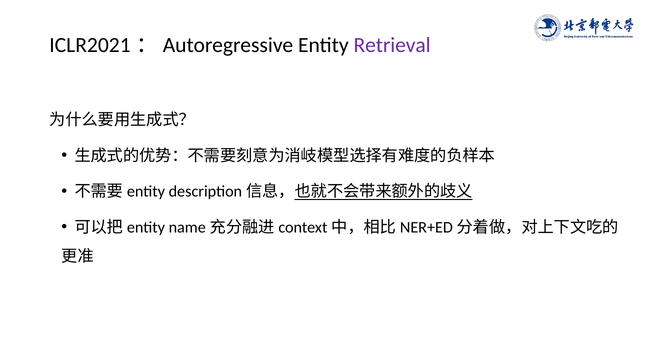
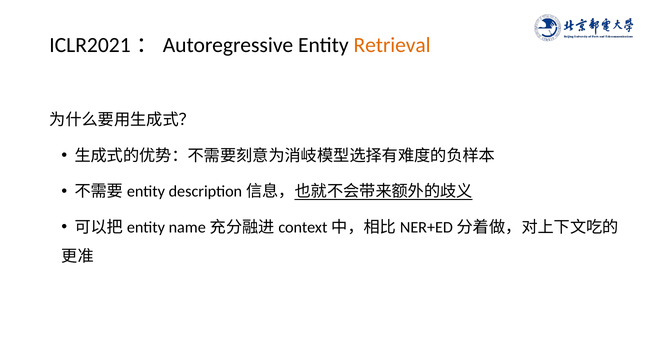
Retrieval colour: purple -> orange
